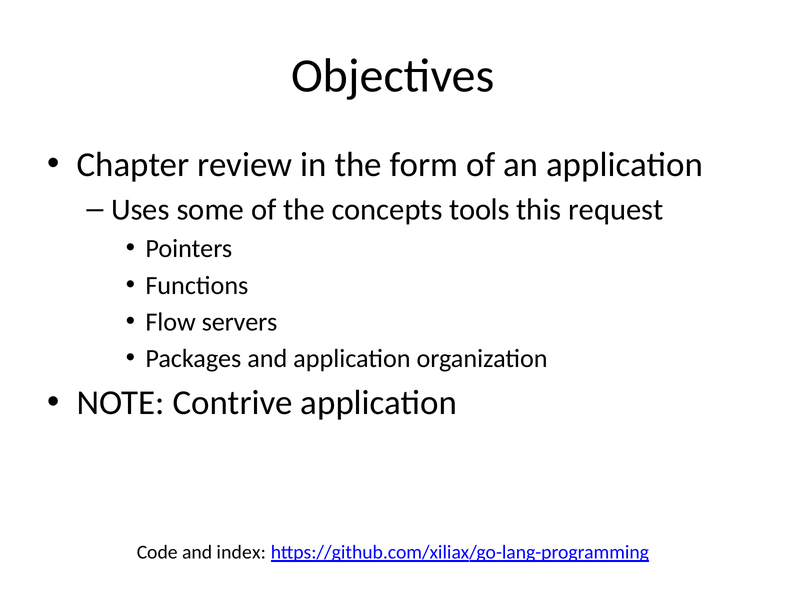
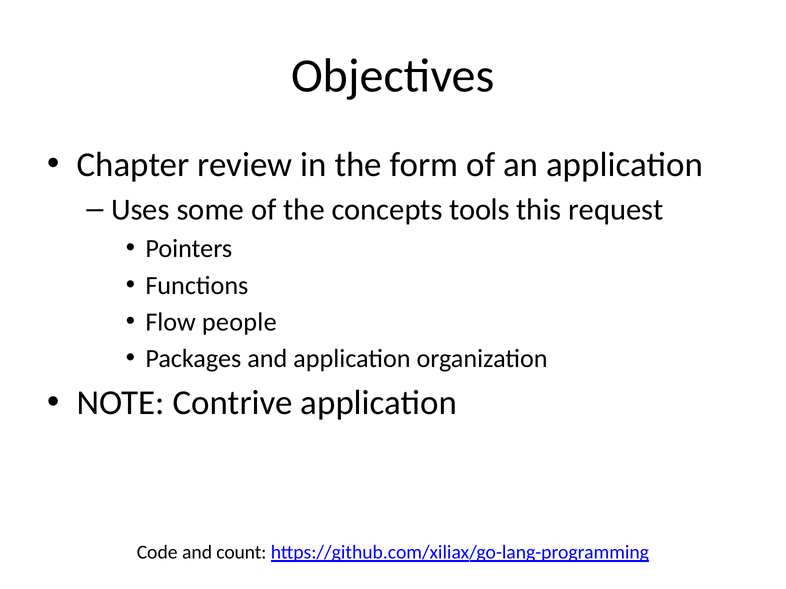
servers: servers -> people
index: index -> count
